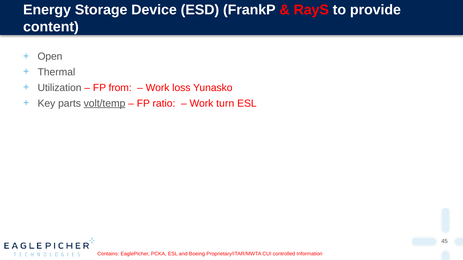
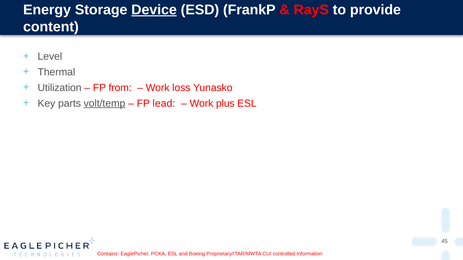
Device underline: none -> present
Open: Open -> Level
ratio: ratio -> lead
turn: turn -> plus
